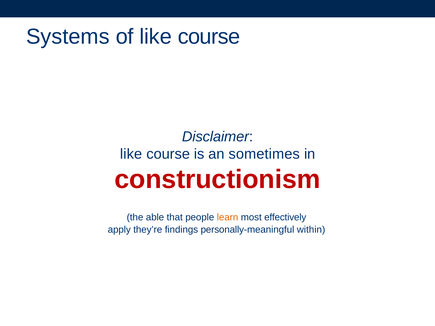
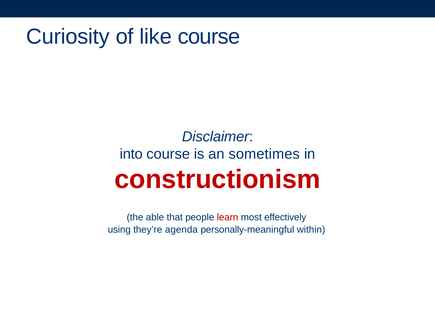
Systems: Systems -> Curiosity
like at (131, 154): like -> into
learn colour: orange -> red
apply: apply -> using
findings: findings -> agenda
